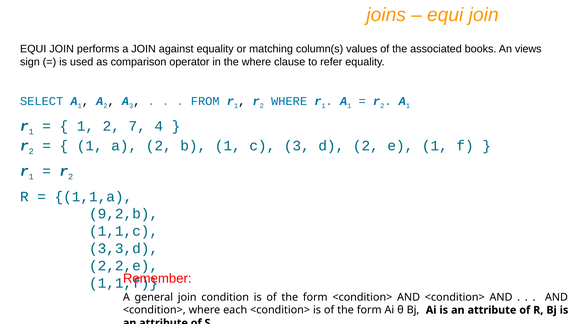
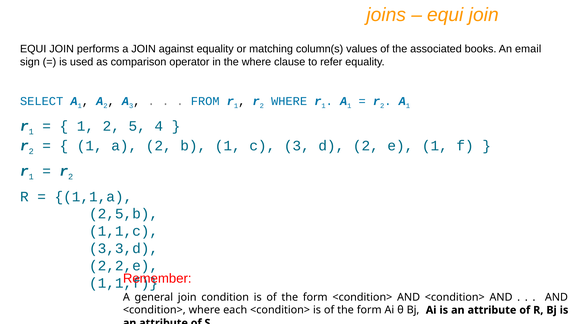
views: views -> email
7: 7 -> 5
9,2,b: 9,2,b -> 2,5,b
